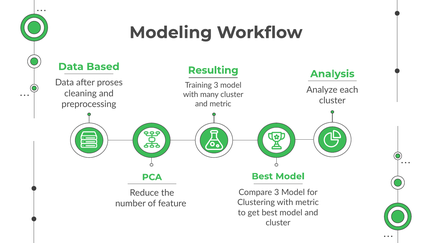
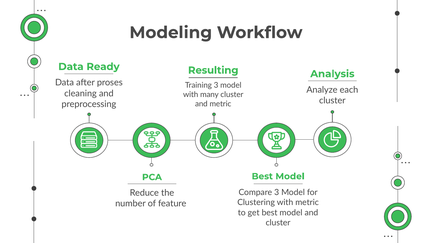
Based: Based -> Ready
